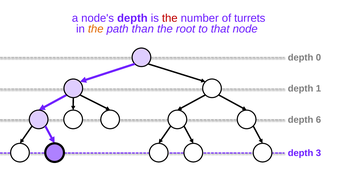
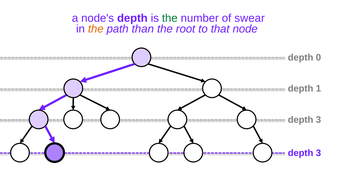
the at (170, 18) colour: red -> green
turrets: turrets -> swear
6 at (318, 120): 6 -> 3
